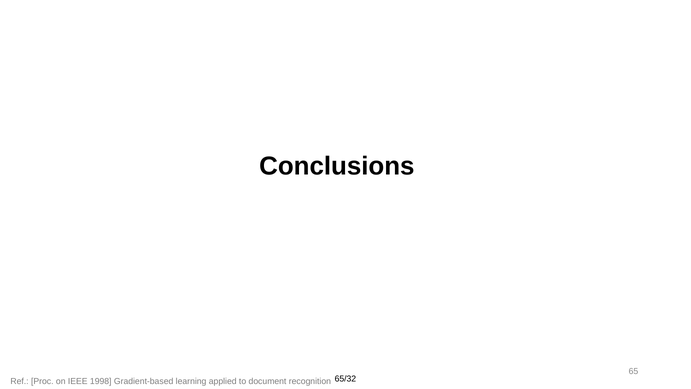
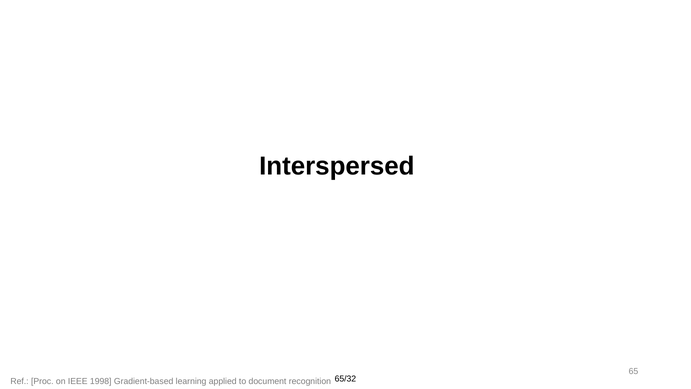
Conclusions: Conclusions -> Interspersed
